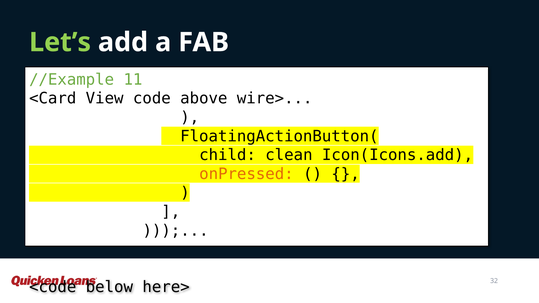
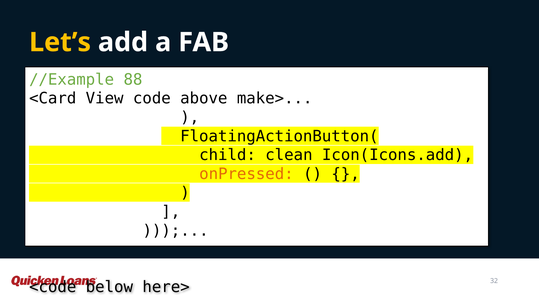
Let’s colour: light green -> yellow
11: 11 -> 88
wire>: wire> -> make>
